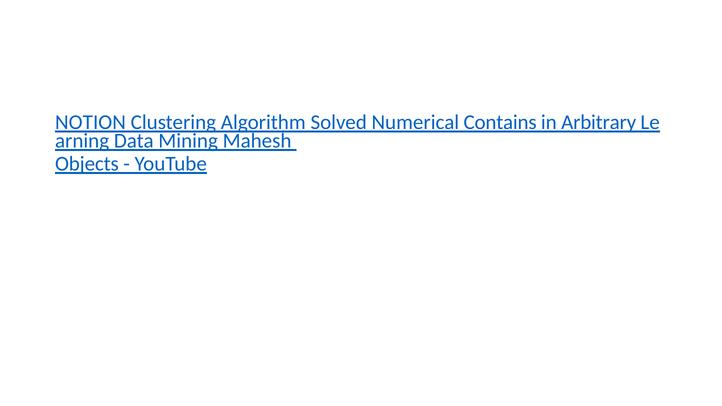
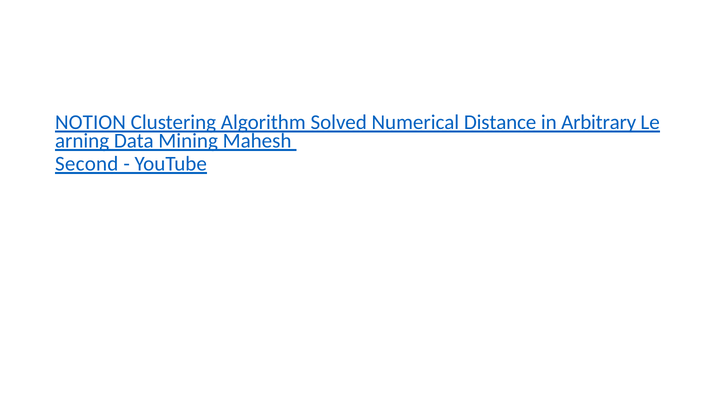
Contains: Contains -> Distance
Objects: Objects -> Second
